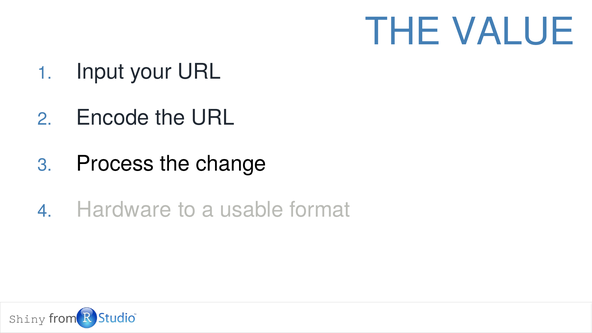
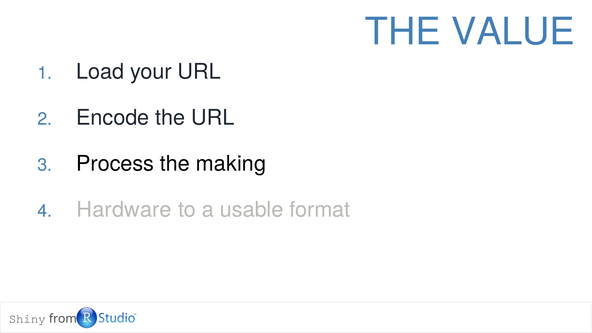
Input: Input -> Load
change: change -> making
